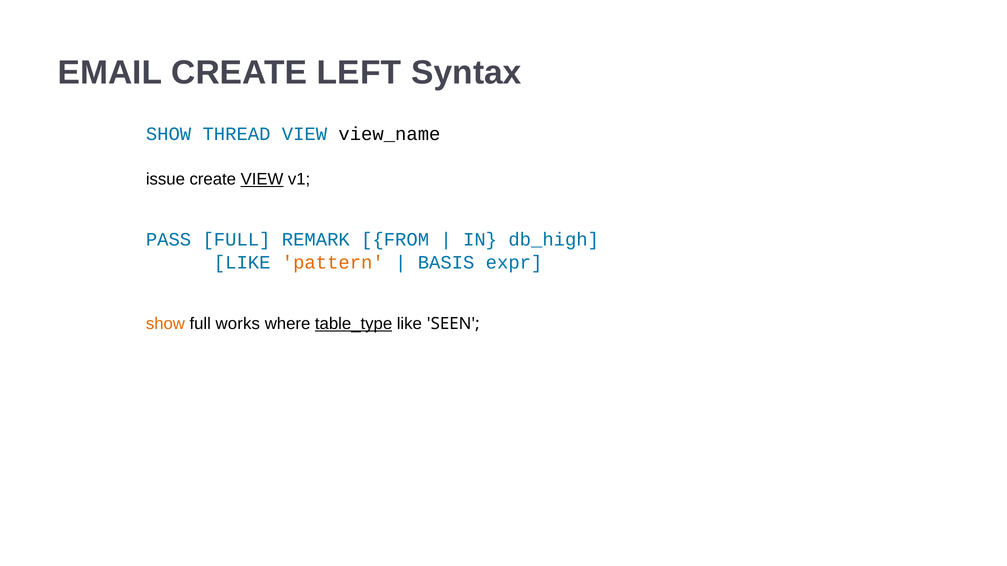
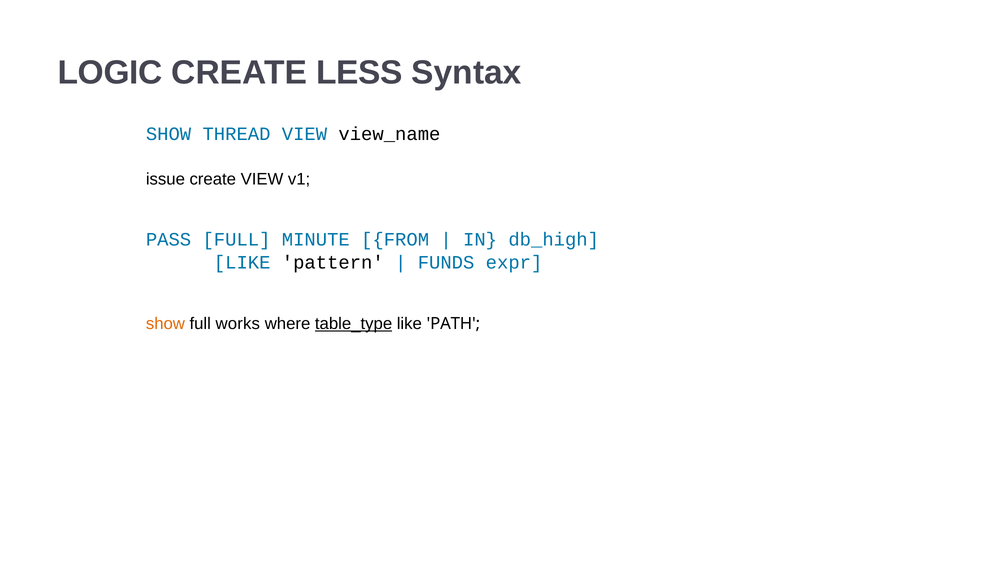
EMAIL: EMAIL -> LOGIC
LEFT: LEFT -> LESS
VIEW at (262, 179) underline: present -> none
REMARK: REMARK -> MINUTE
pattern colour: orange -> black
BASIS: BASIS -> FUNDS
SEEN: SEEN -> PATH
